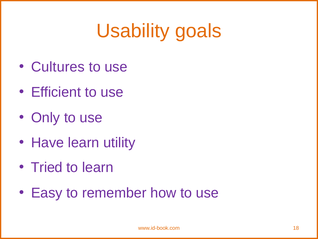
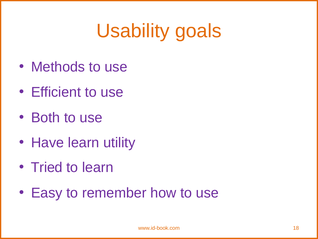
Cultures: Cultures -> Methods
Only: Only -> Both
